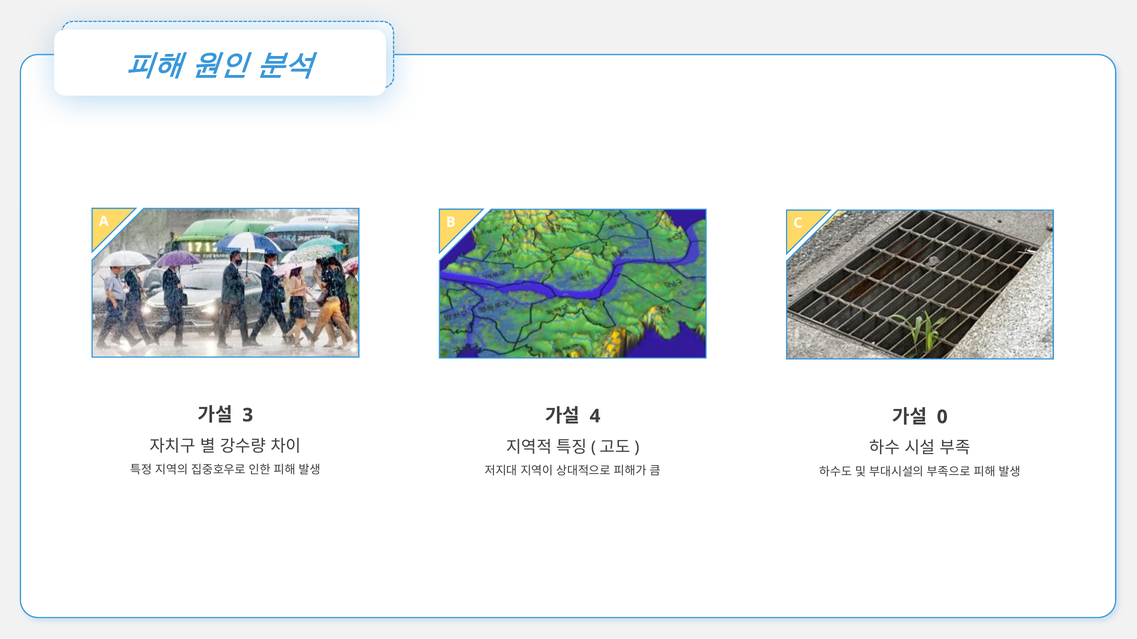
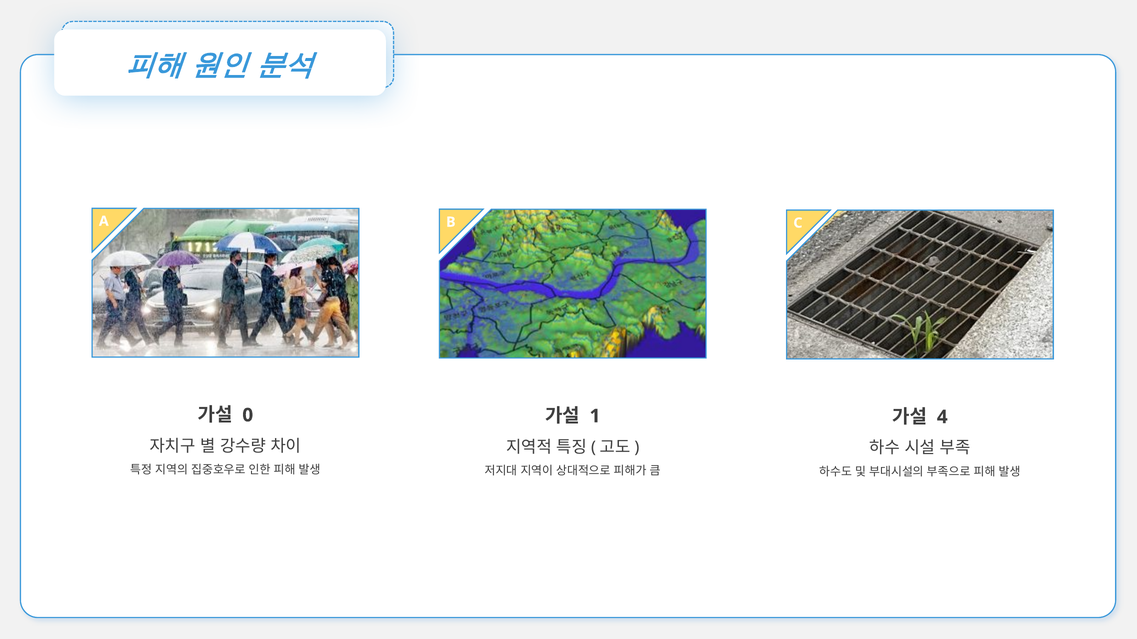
3: 3 -> 0
4: 4 -> 1
0: 0 -> 4
